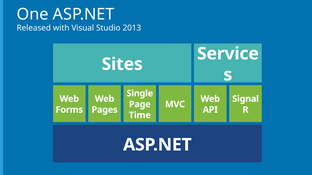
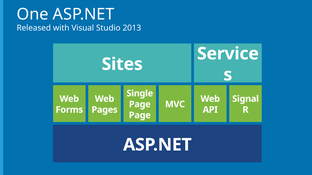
Time at (140, 115): Time -> Page
